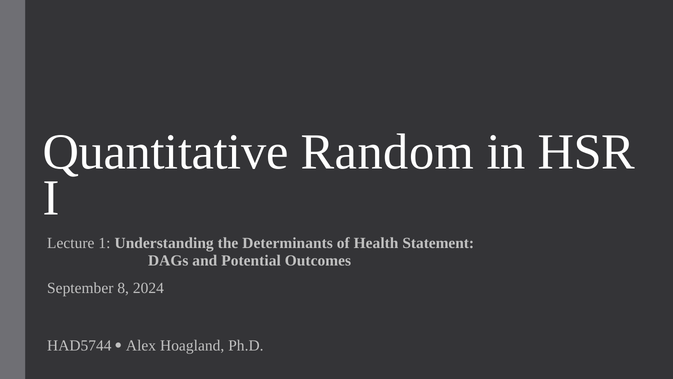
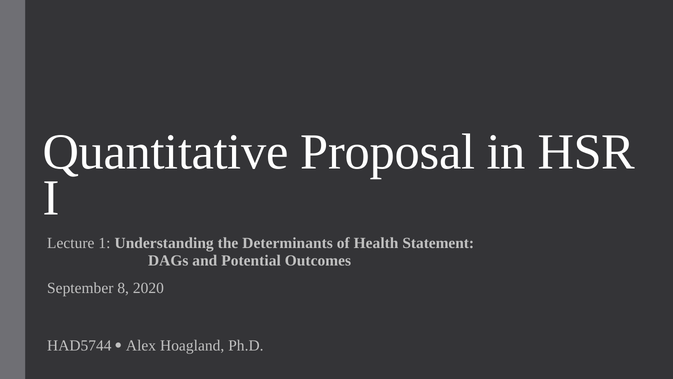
Random: Random -> Proposal
2024: 2024 -> 2020
